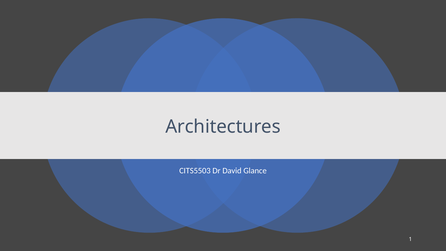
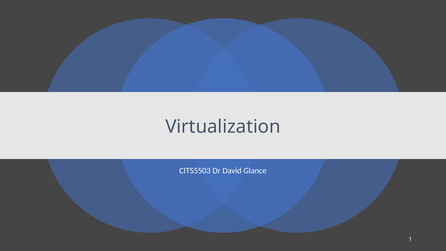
Architectures: Architectures -> Virtualization
